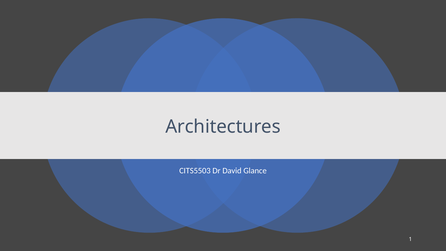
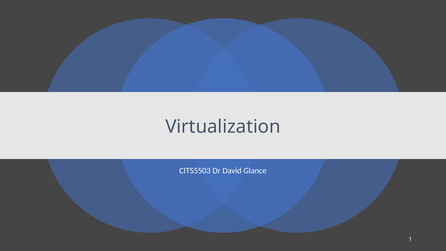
Architectures: Architectures -> Virtualization
